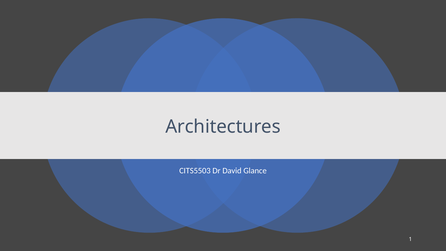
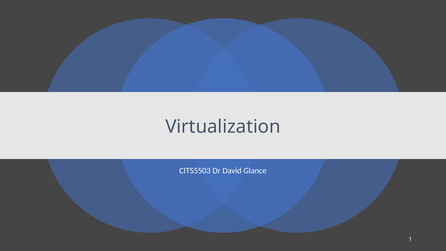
Architectures: Architectures -> Virtualization
